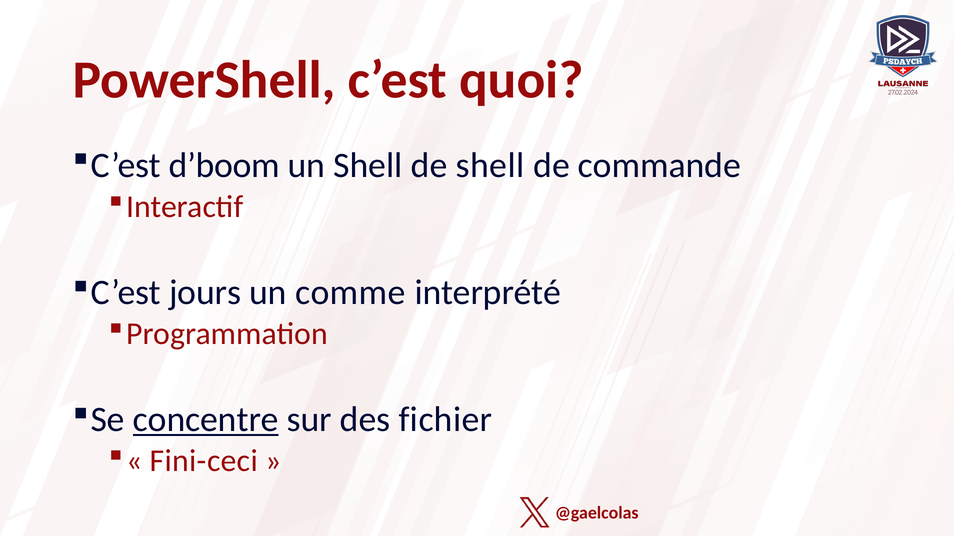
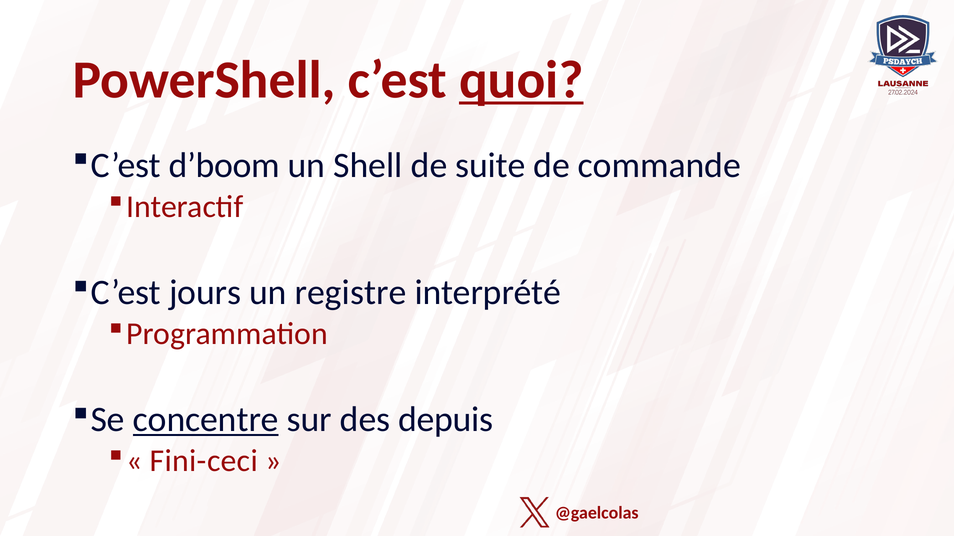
quoi underline: none -> present
de shell: shell -> suite
comme: comme -> registre
fichier: fichier -> depuis
